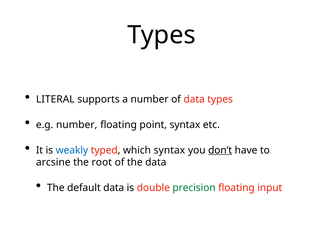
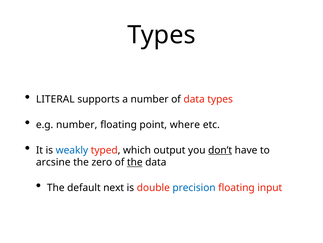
point syntax: syntax -> where
which syntax: syntax -> output
root: root -> zero
the at (135, 162) underline: none -> present
default data: data -> next
precision colour: green -> blue
